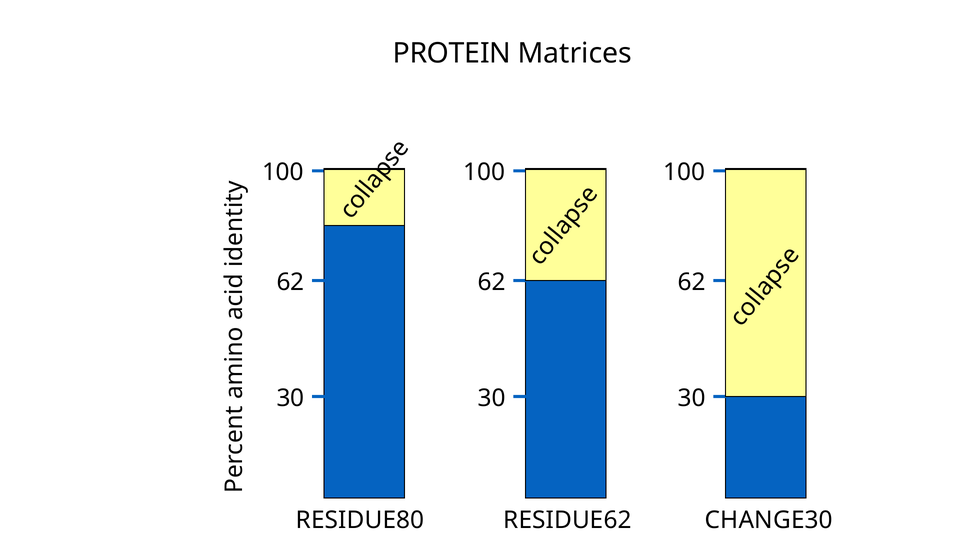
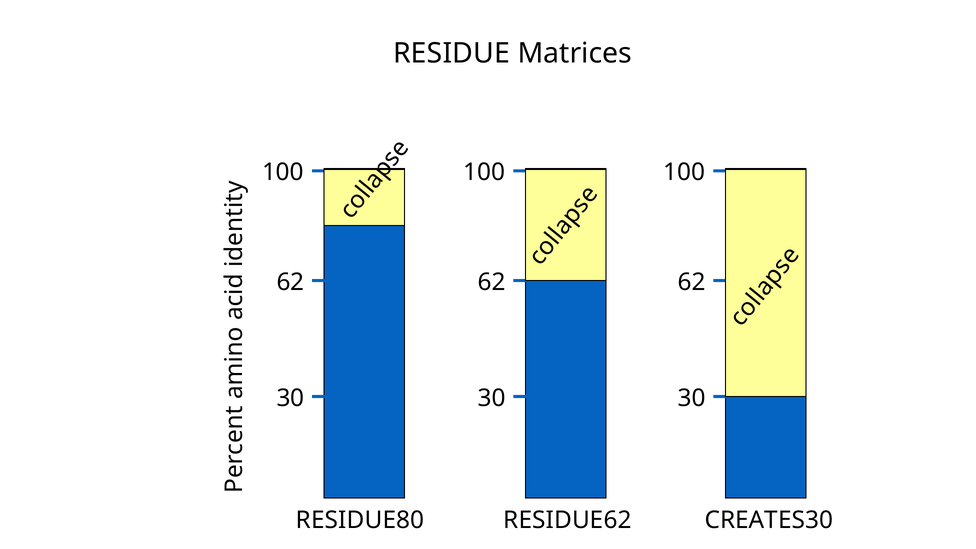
PROTEIN: PROTEIN -> RESIDUE
CHANGE30: CHANGE30 -> CREATES30
